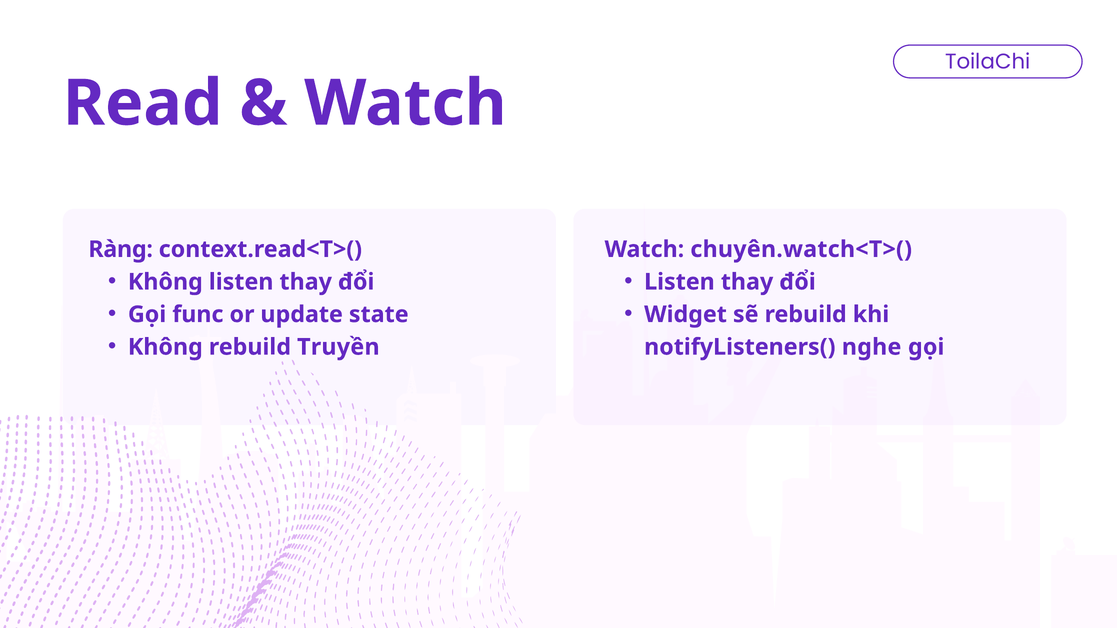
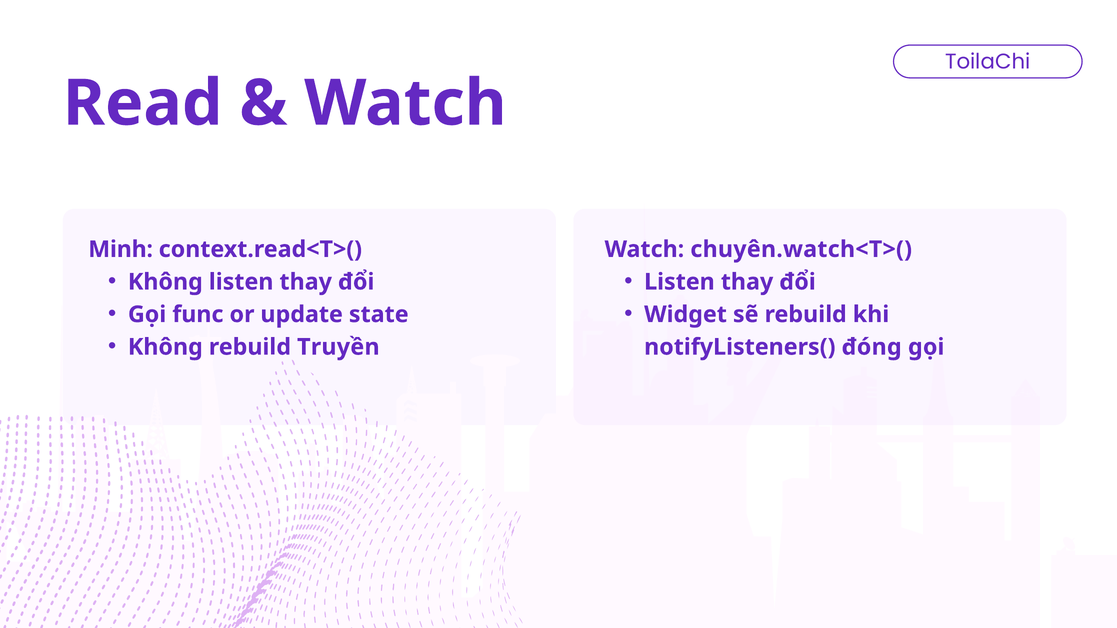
Ràng: Ràng -> Minh
nghe: nghe -> đóng
